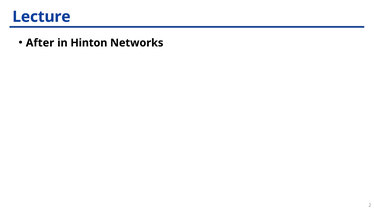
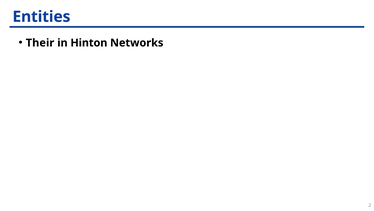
Lecture: Lecture -> Entities
After: After -> Their
